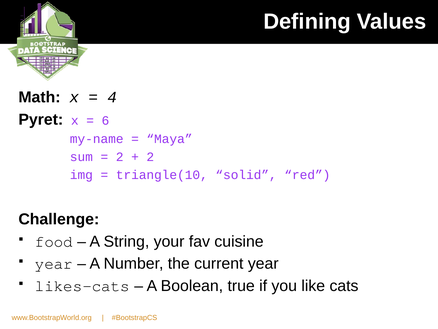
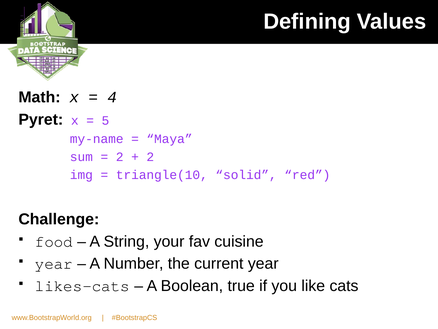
6: 6 -> 5
